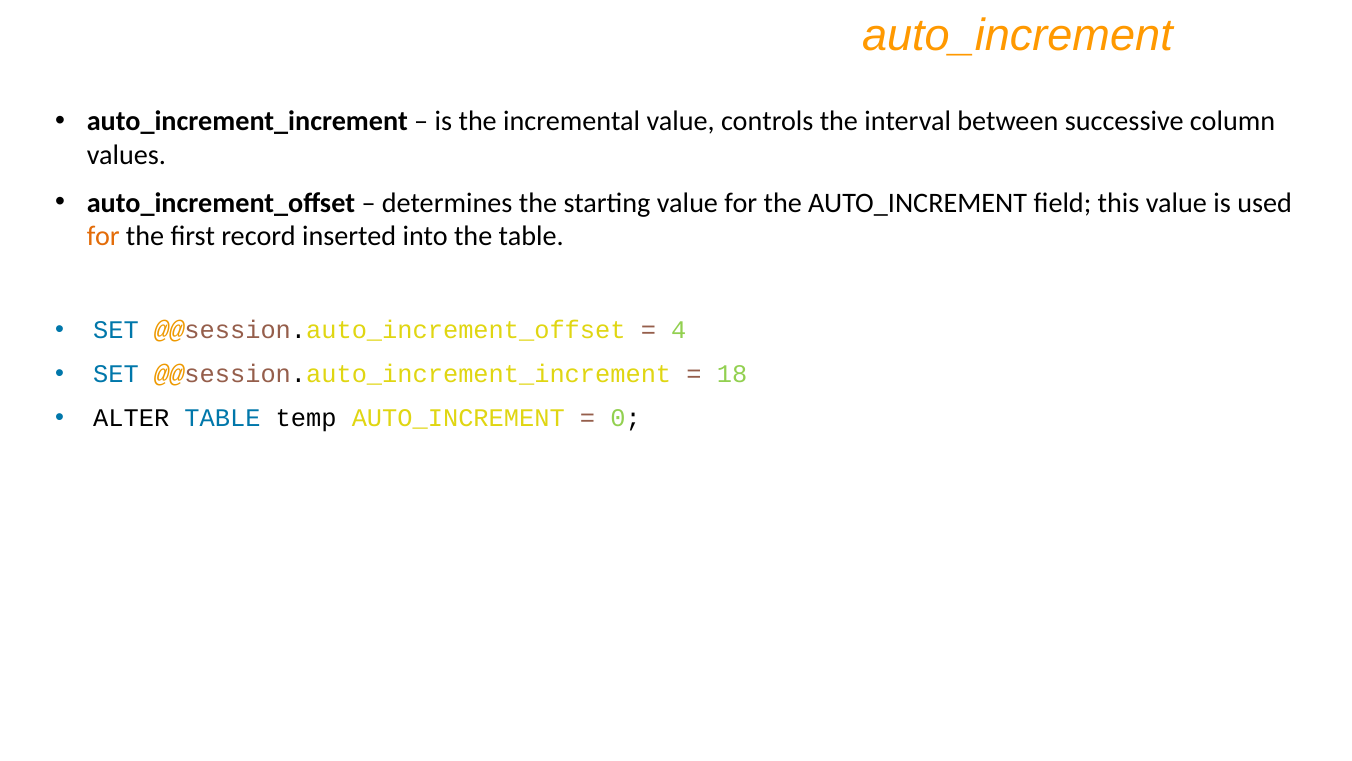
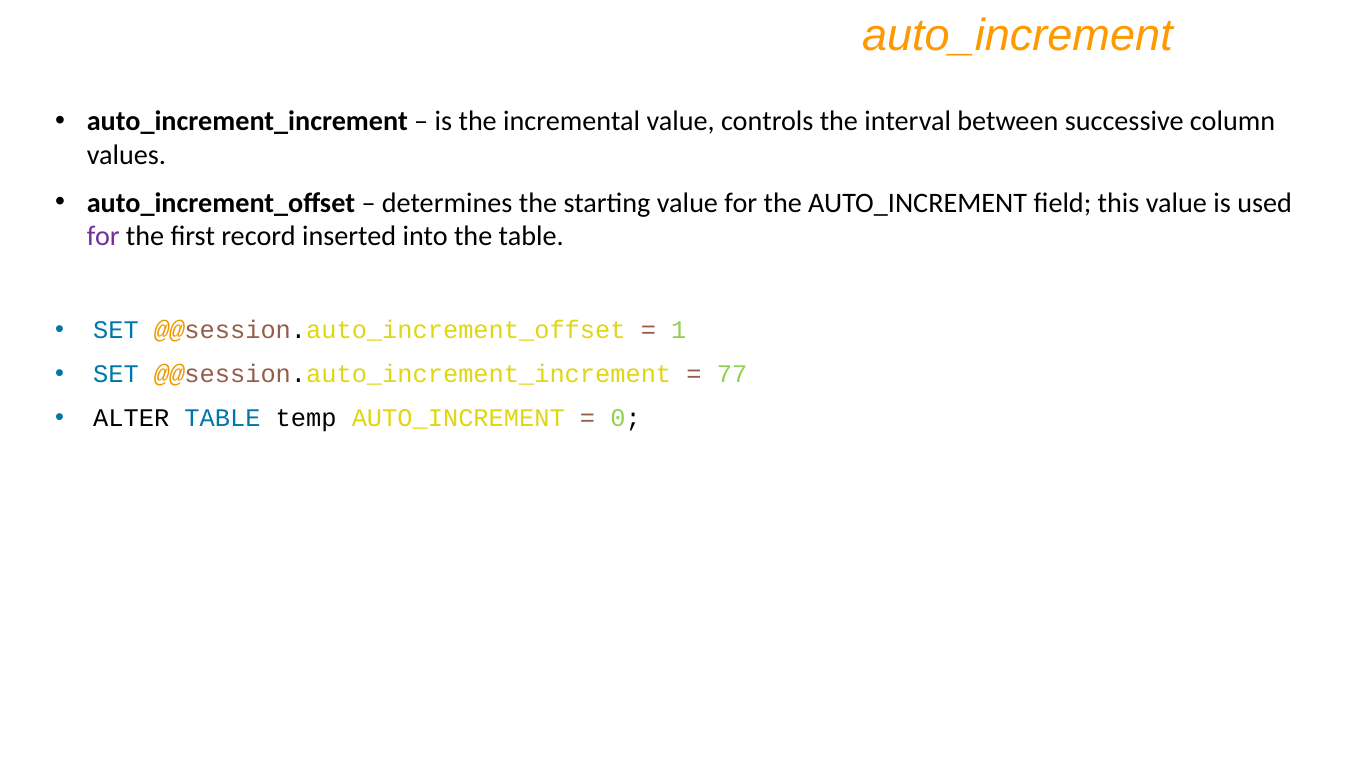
for at (103, 236) colour: orange -> purple
4: 4 -> 1
18: 18 -> 77
